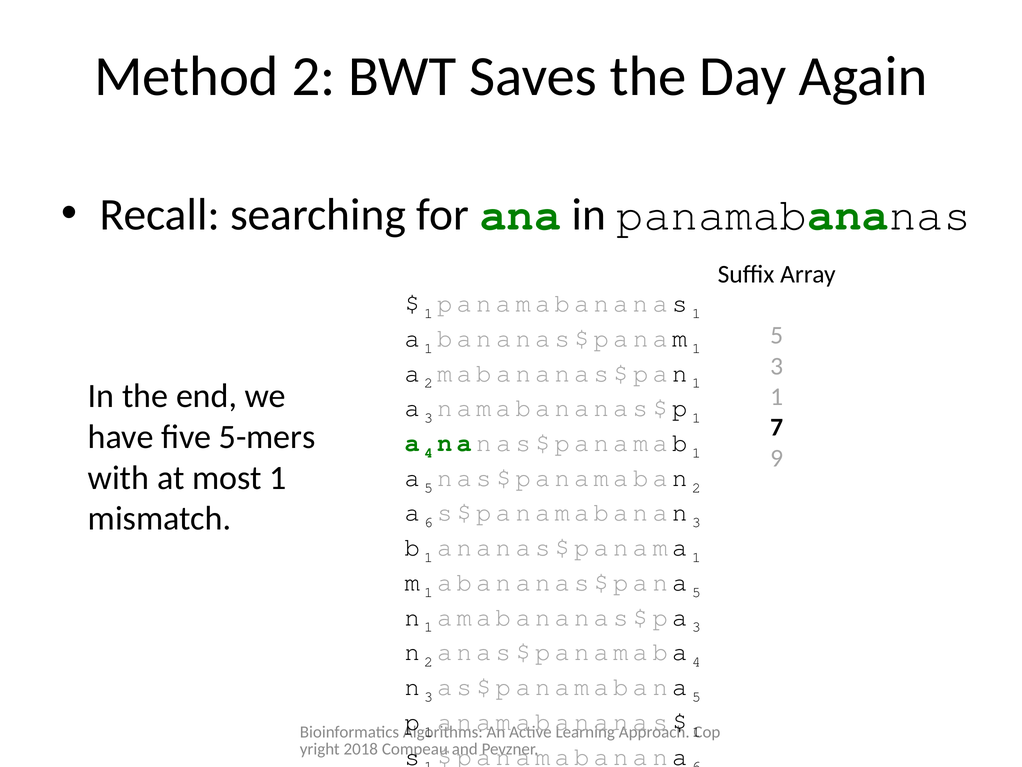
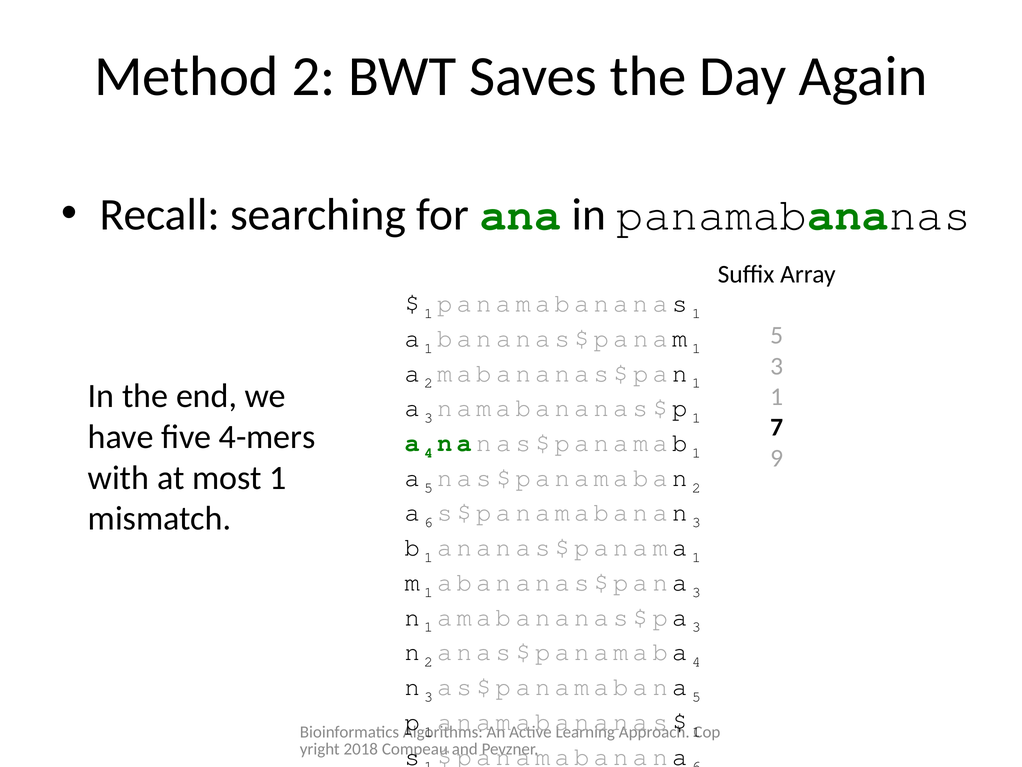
5-mers: 5-mers -> 4-mers
5 at (696, 592): 5 -> 3
